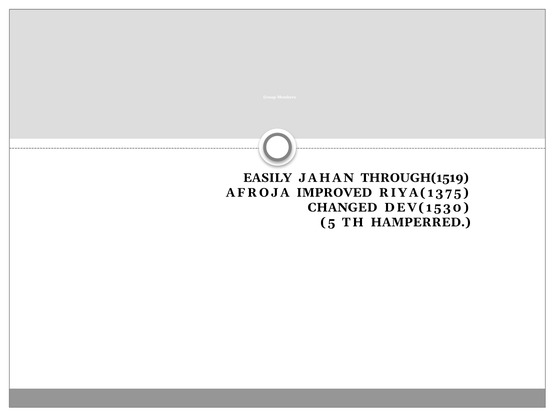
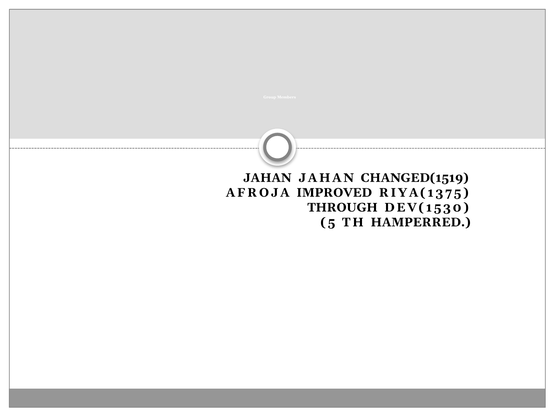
EASILY at (267, 177): EASILY -> JAHAN
THROUGH(1519: THROUGH(1519 -> CHANGED(1519
CHANGED: CHANGED -> THROUGH
